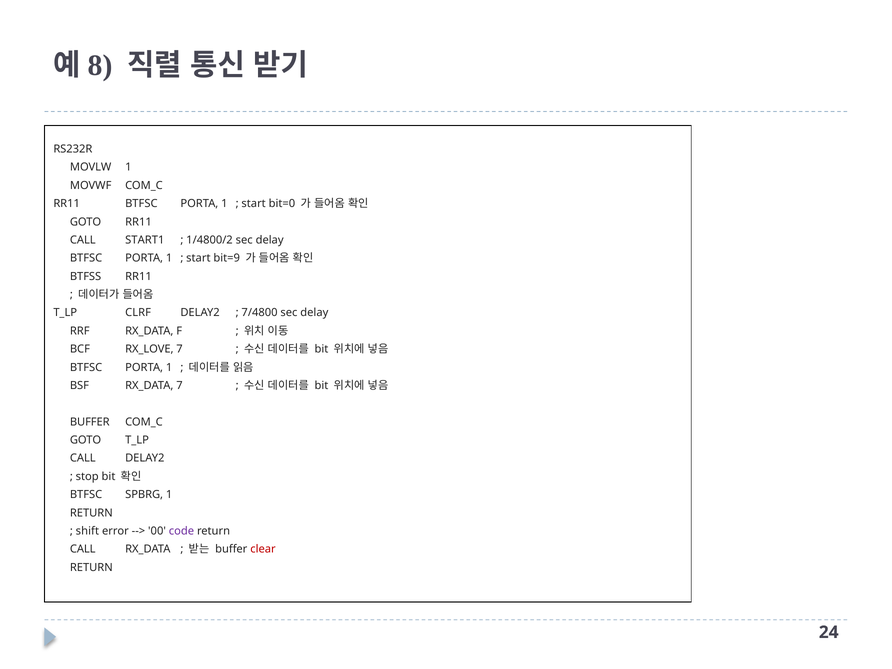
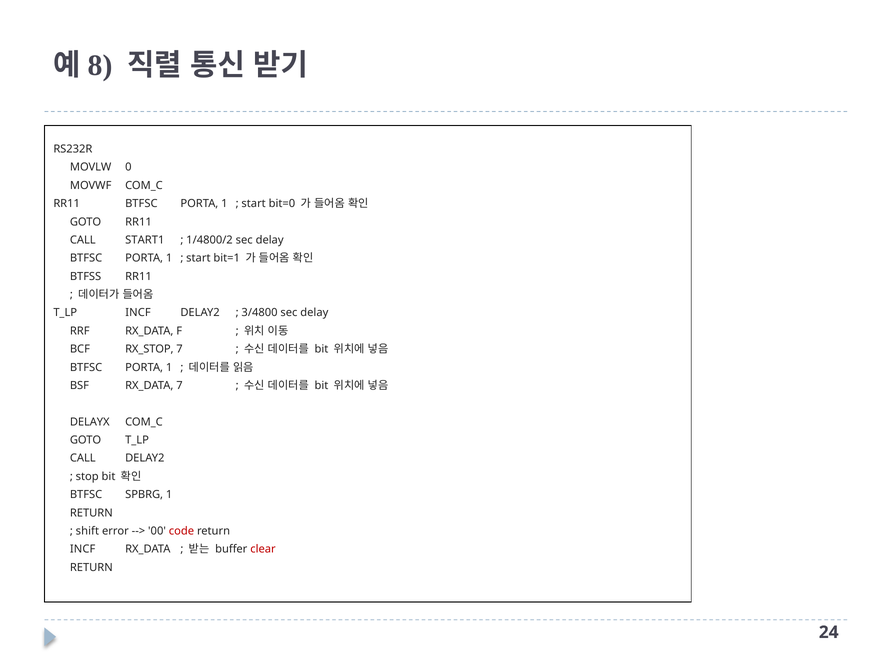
MOVLW 1: 1 -> 0
bit=9: bit=9 -> bit=1
T_LP CLRF: CLRF -> INCF
7/4800: 7/4800 -> 3/4800
RX_LOVE: RX_LOVE -> RX_STOP
BUFFER at (90, 422): BUFFER -> DELAYX
code colour: purple -> red
CALL at (83, 549): CALL -> INCF
